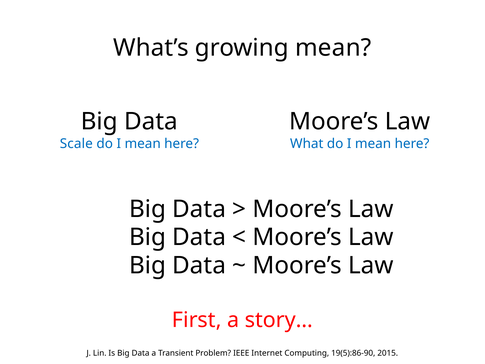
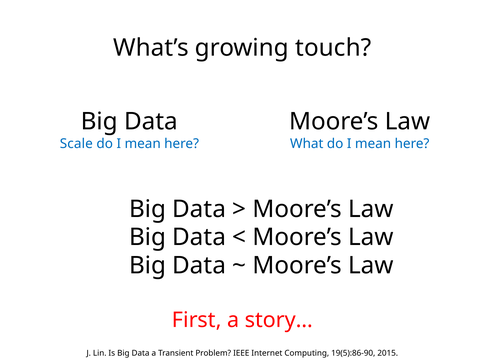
growing mean: mean -> touch
